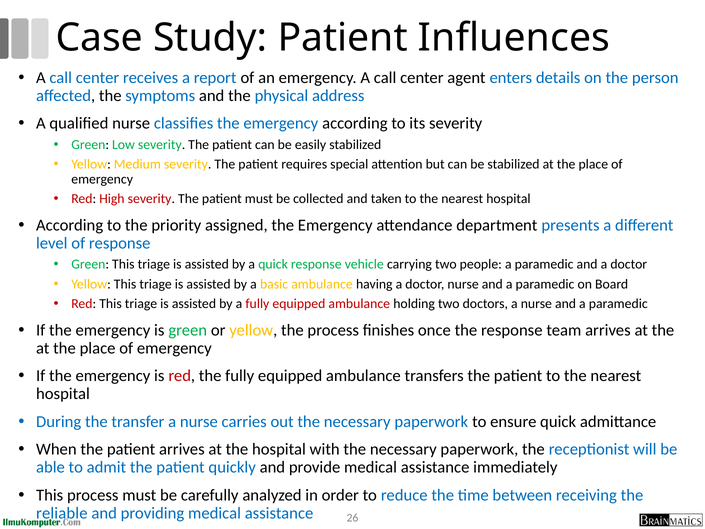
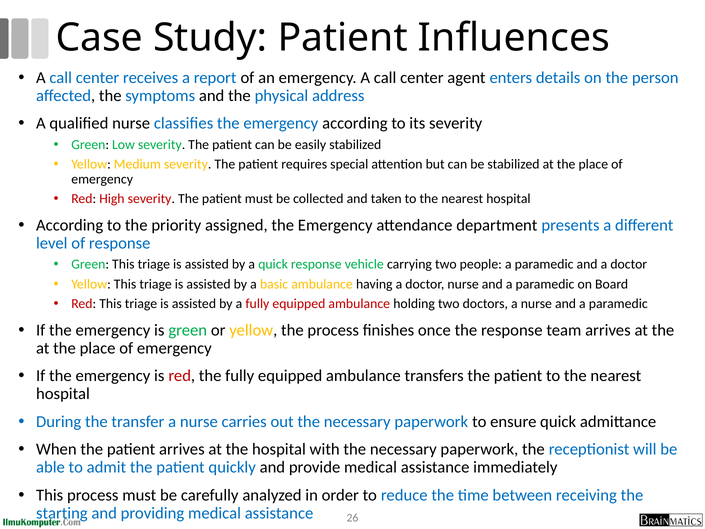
reliable: reliable -> starting
